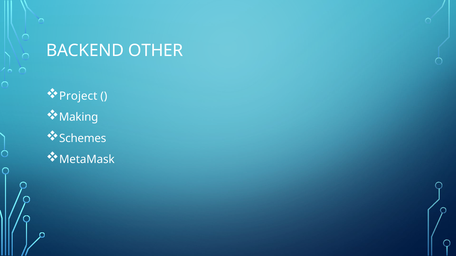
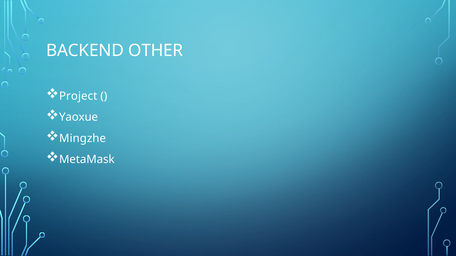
Making: Making -> Yaoxue
Schemes: Schemes -> Mingzhe
